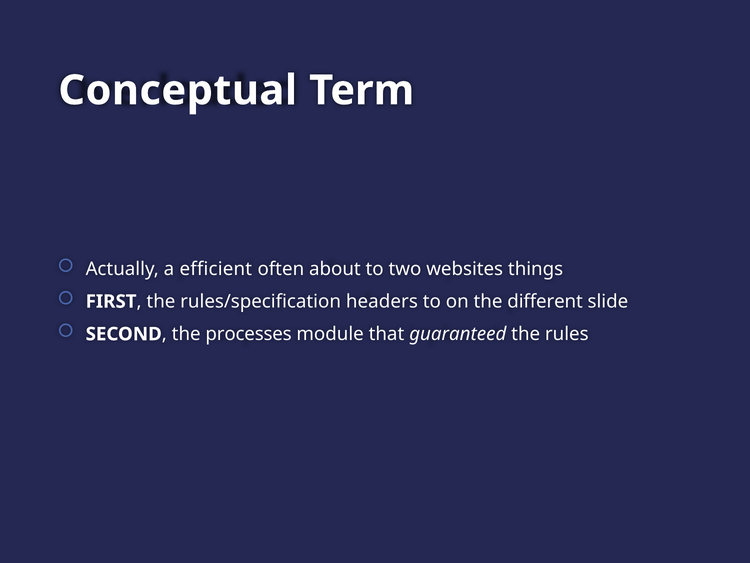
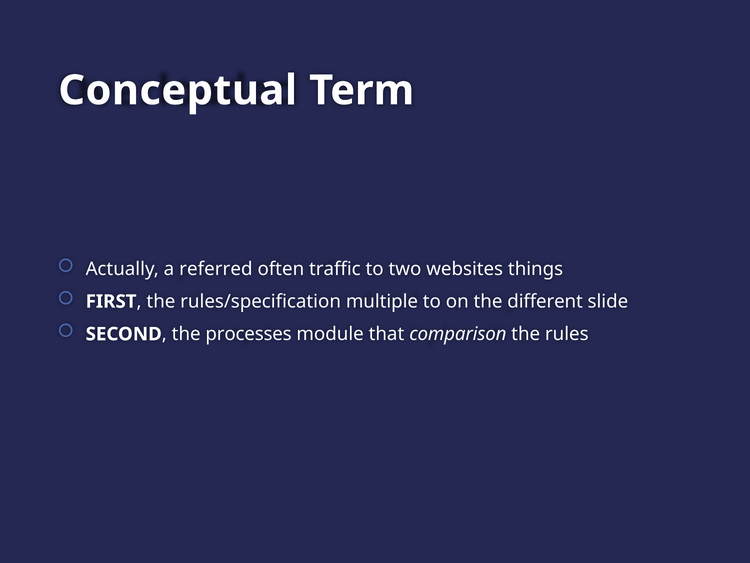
efficient: efficient -> referred
about: about -> traffic
headers: headers -> multiple
guaranteed: guaranteed -> comparison
